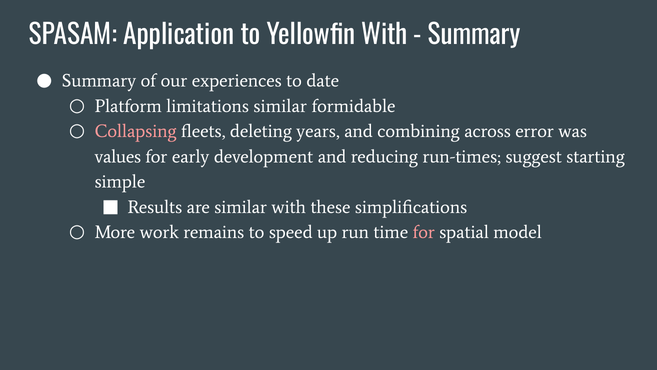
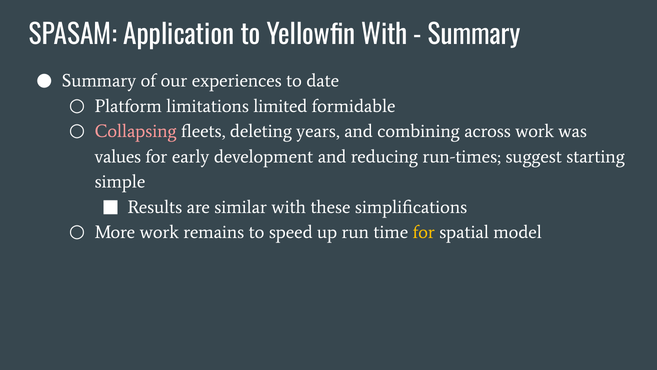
limitations similar: similar -> limited
across error: error -> work
for at (424, 232) colour: pink -> yellow
